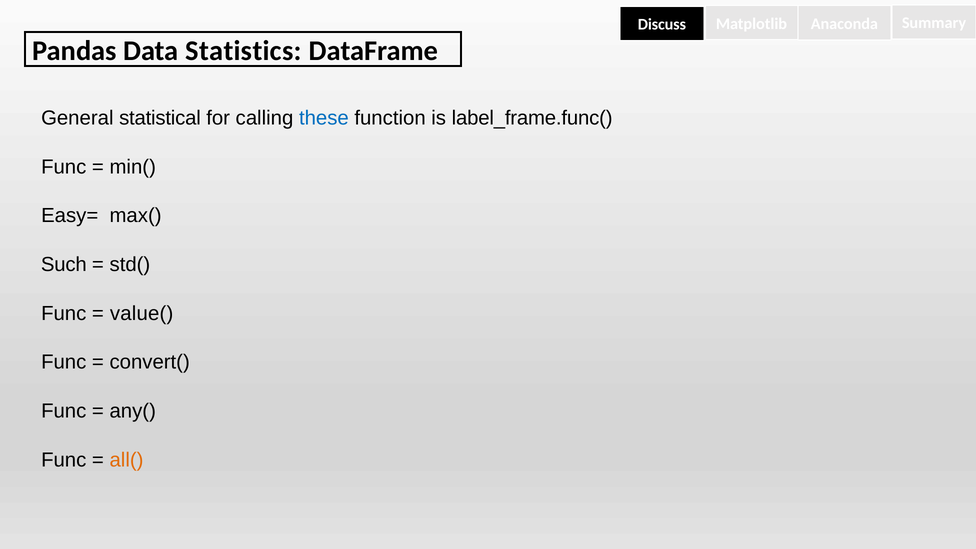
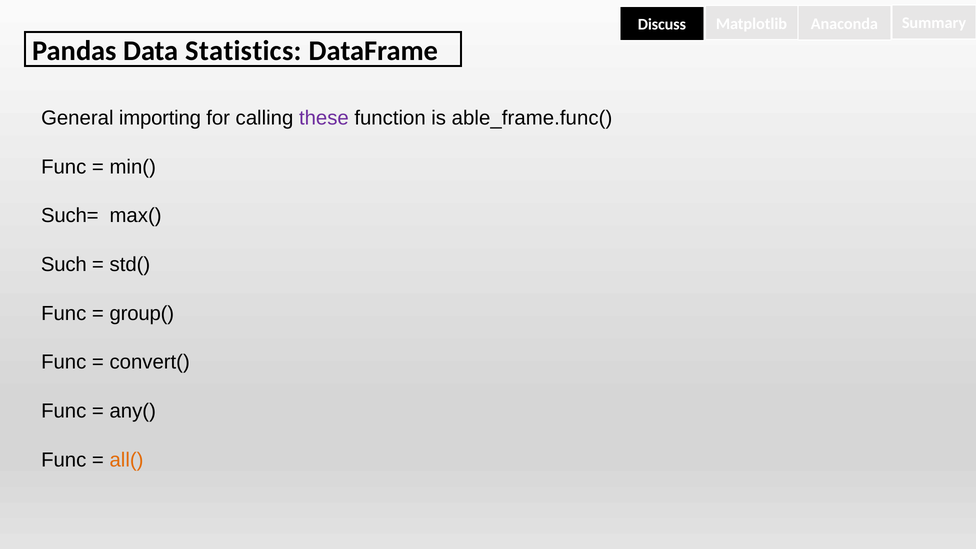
statistical: statistical -> importing
these colour: blue -> purple
label_frame.func(: label_frame.func( -> able_frame.func(
Easy=: Easy= -> Such=
value(: value( -> group(
